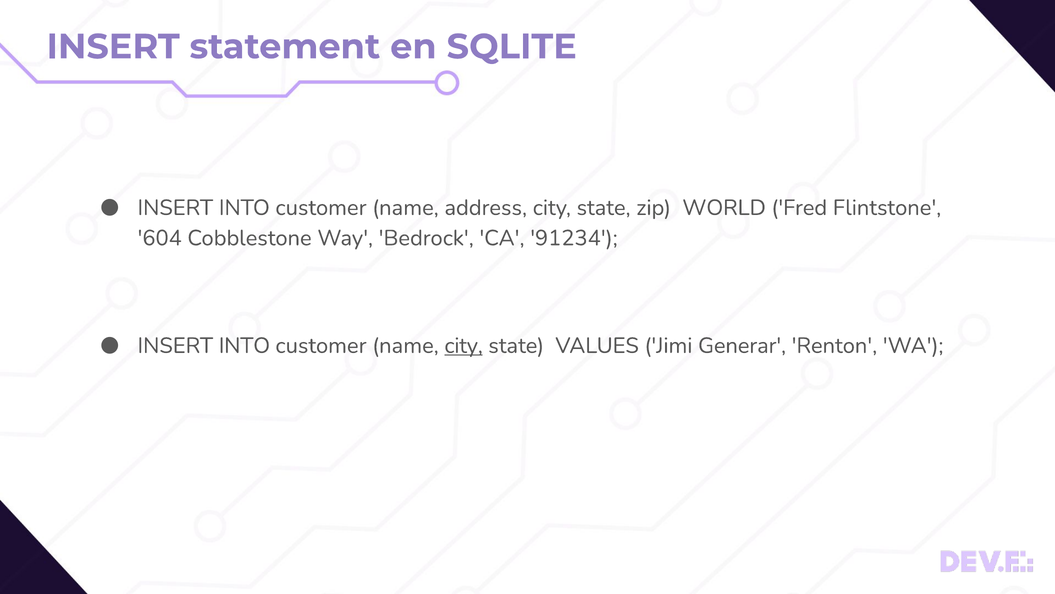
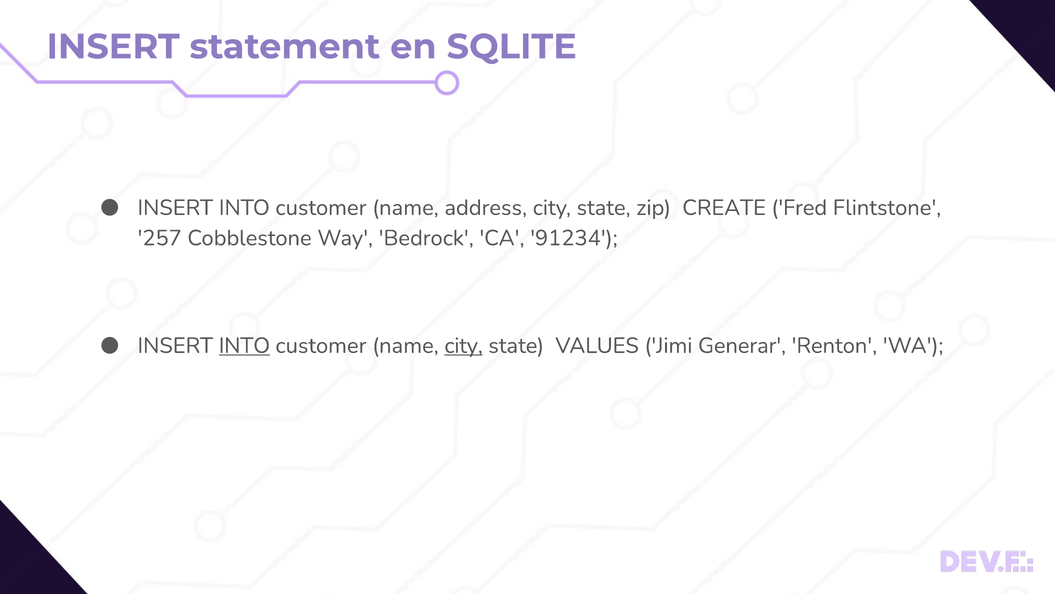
WORLD: WORLD -> CREATE
604: 604 -> 257
INTO at (244, 345) underline: none -> present
